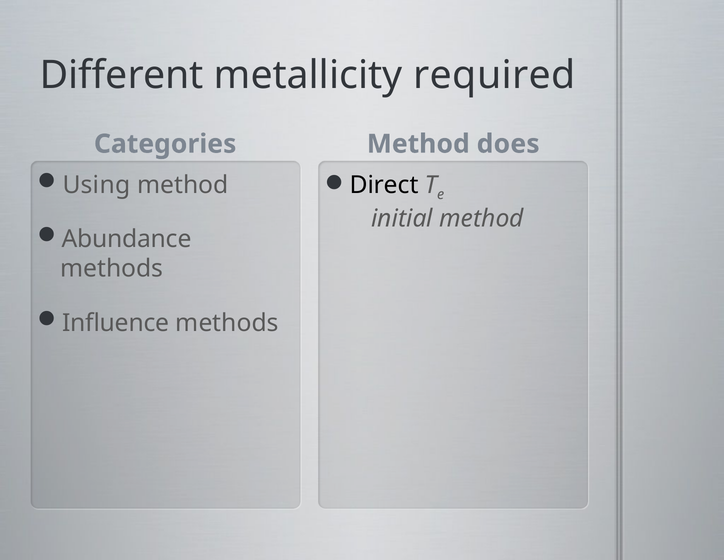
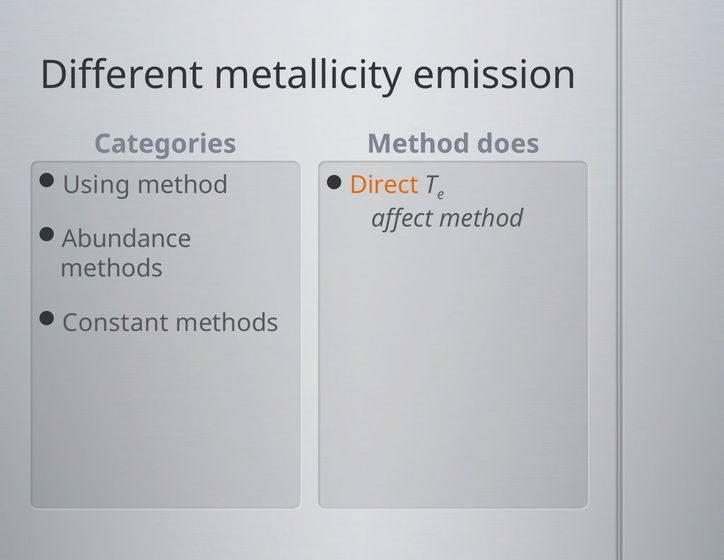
required: required -> emission
Direct colour: black -> orange
initial: initial -> affect
Influence: Influence -> Constant
